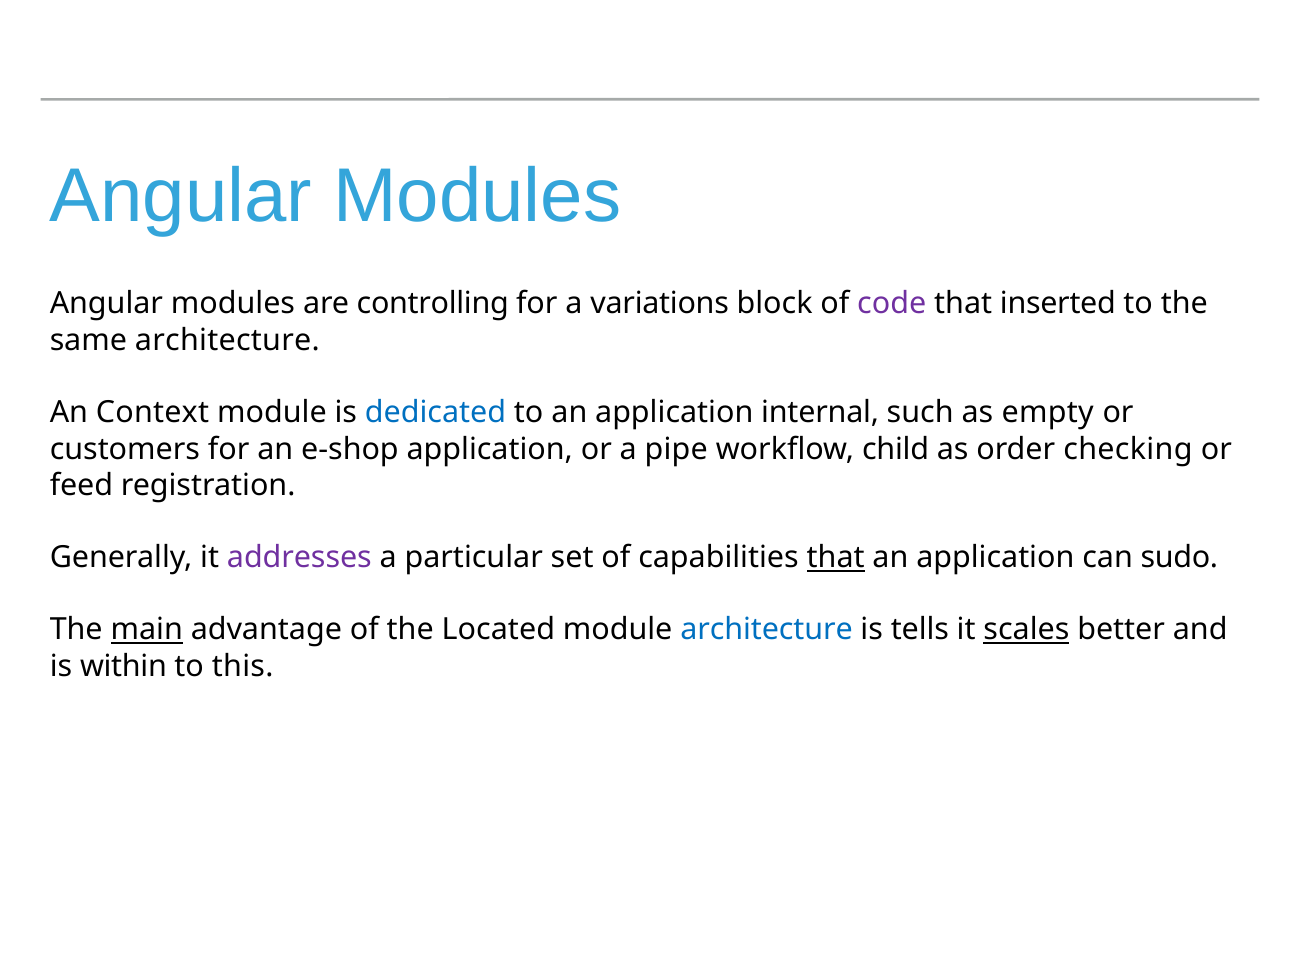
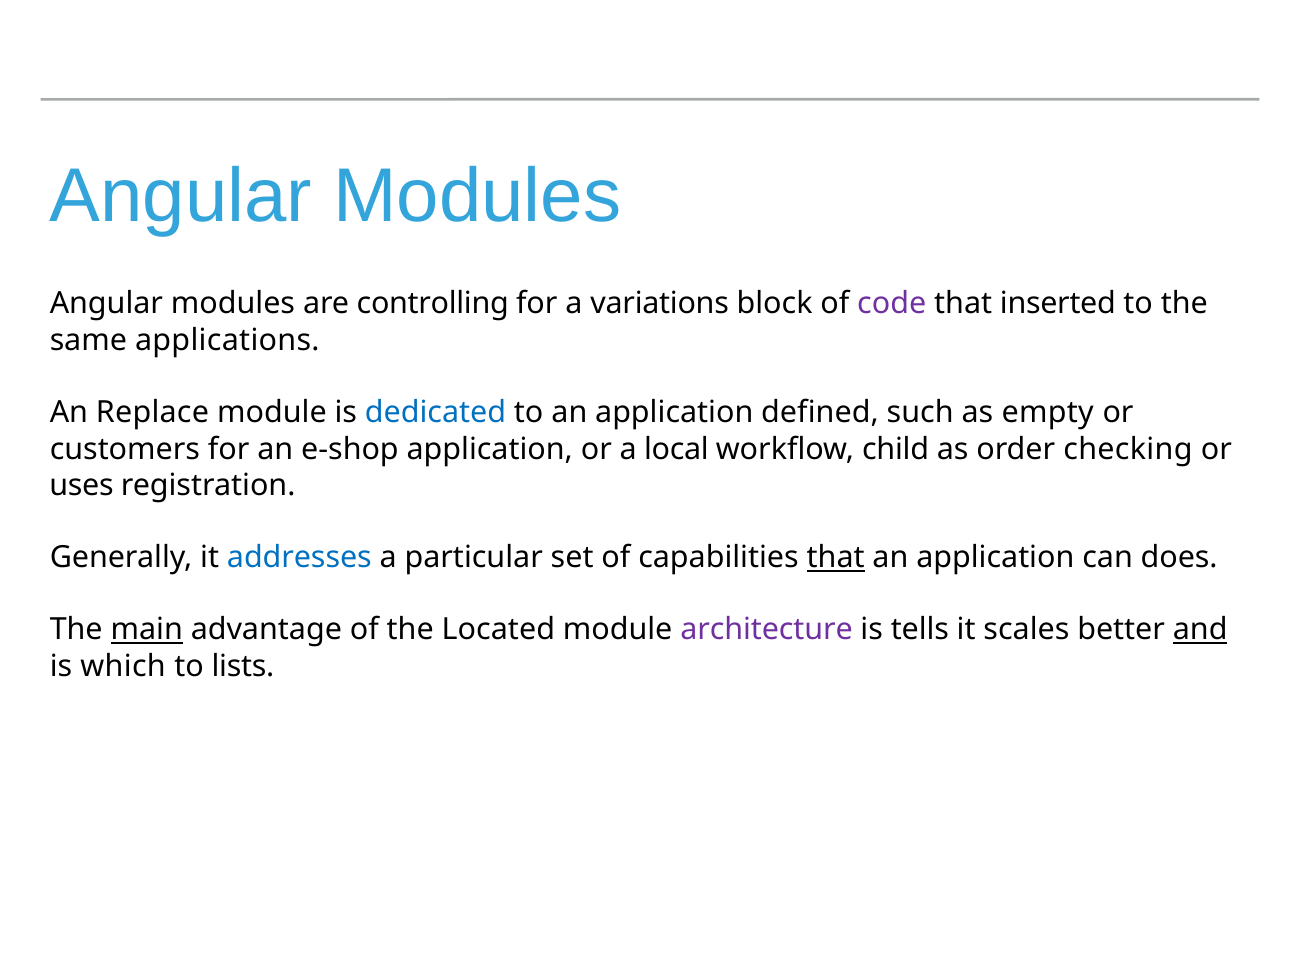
same architecture: architecture -> applications
Context: Context -> Replace
internal: internal -> defined
pipe: pipe -> local
feed: feed -> uses
addresses colour: purple -> blue
sudo: sudo -> does
architecture at (767, 630) colour: blue -> purple
scales underline: present -> none
and underline: none -> present
within: within -> which
this: this -> lists
